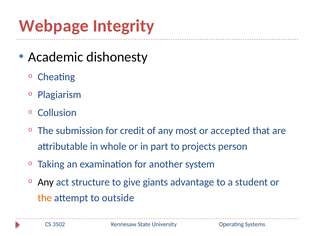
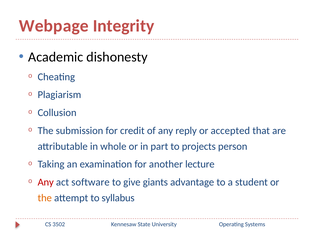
most: most -> reply
system: system -> lecture
Any at (46, 182) colour: black -> red
structure: structure -> software
outside: outside -> syllabus
